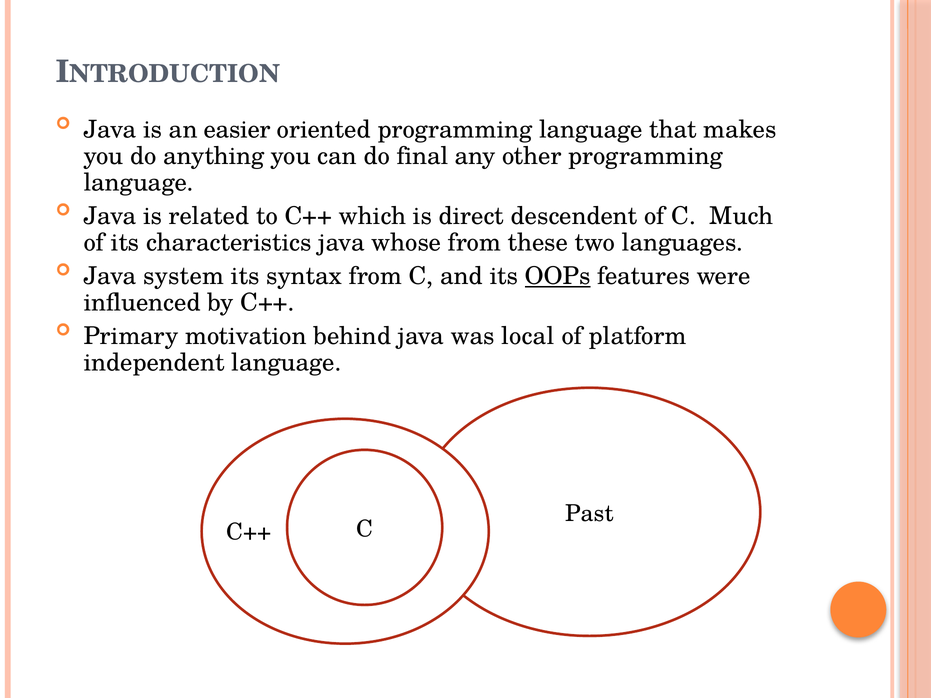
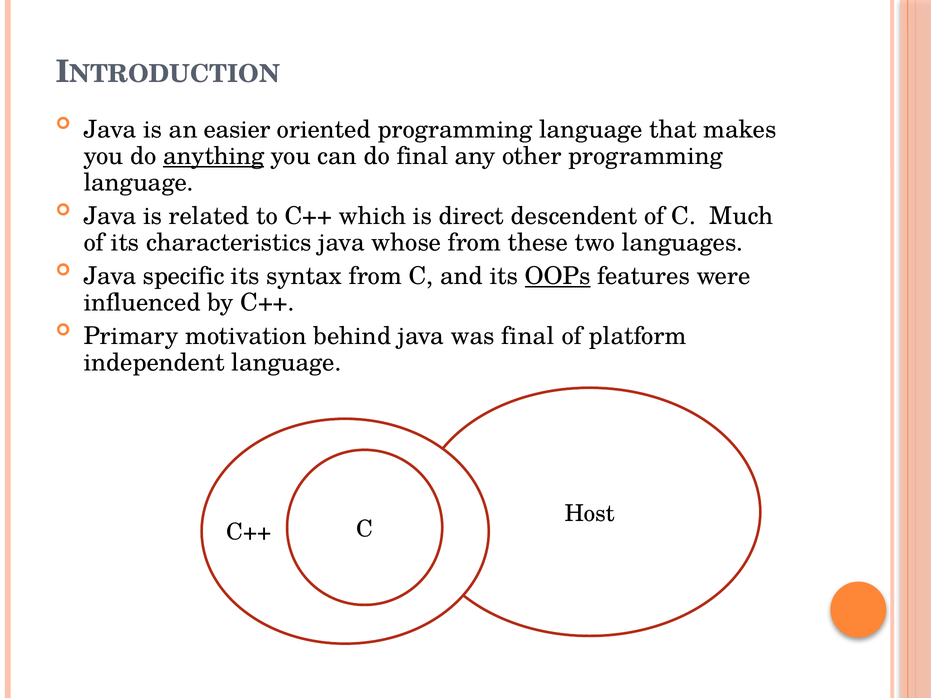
anything underline: none -> present
system: system -> specific
was local: local -> final
Past: Past -> Host
